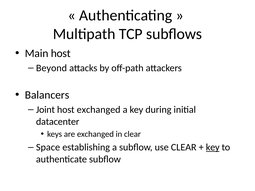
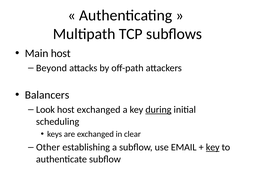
Joint: Joint -> Look
during underline: none -> present
datacenter: datacenter -> scheduling
Space: Space -> Other
use CLEAR: CLEAR -> EMAIL
